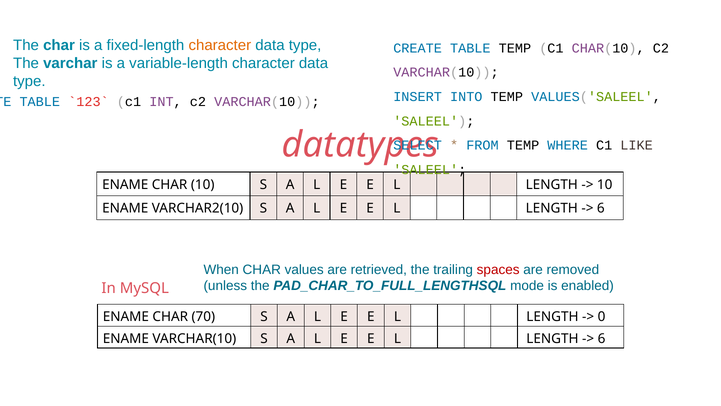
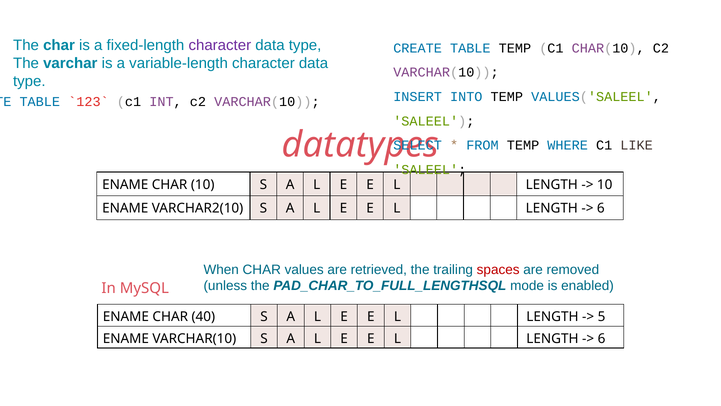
character at (220, 45) colour: orange -> purple
70: 70 -> 40
0: 0 -> 5
